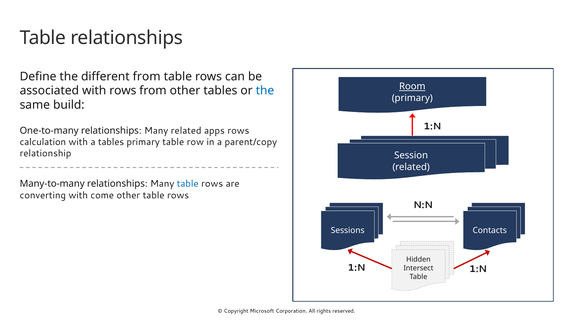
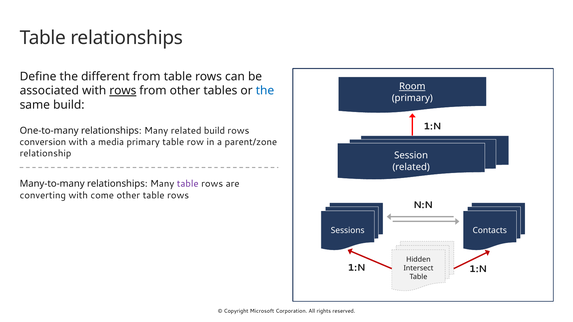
rows at (123, 91) underline: none -> present
related apps: apps -> build
calculation: calculation -> conversion
a tables: tables -> media
parent/copy: parent/copy -> parent/zone
table at (188, 184) colour: blue -> purple
